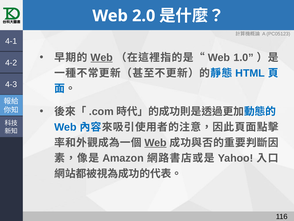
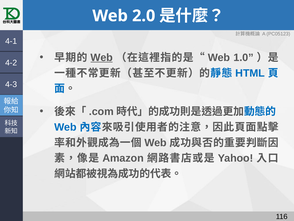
Web at (156, 142) underline: present -> none
